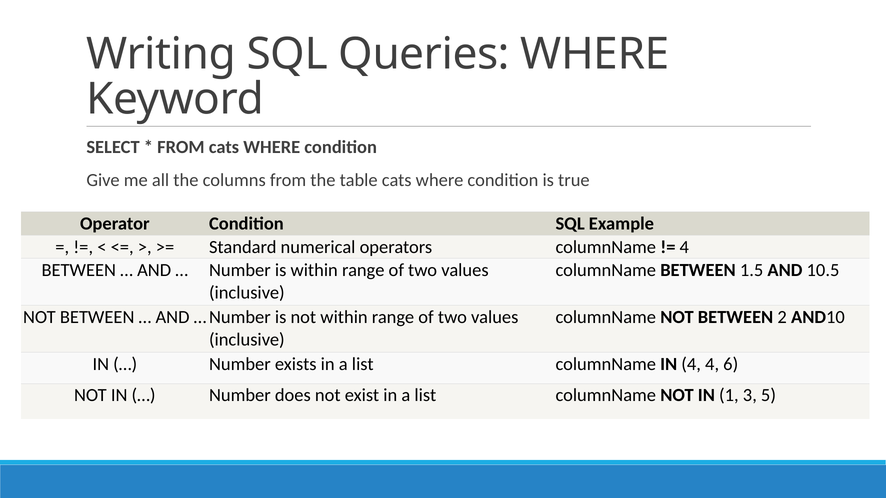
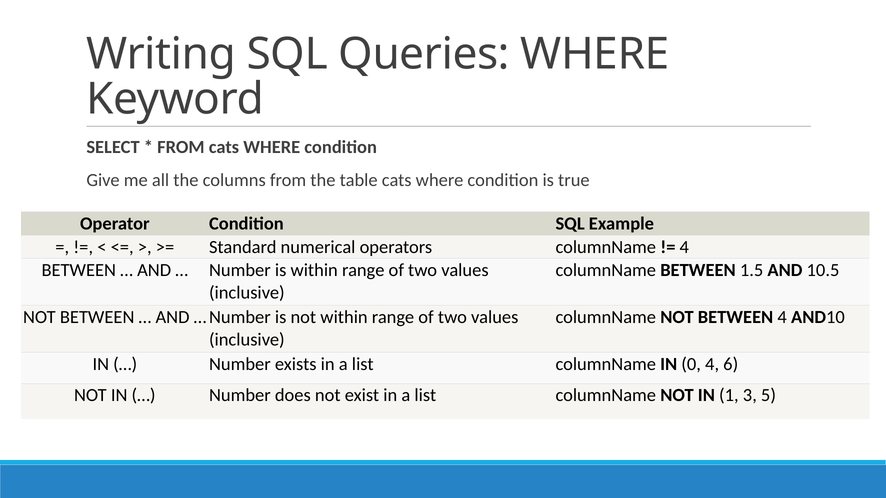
BETWEEN 2: 2 -> 4
IN 4: 4 -> 0
